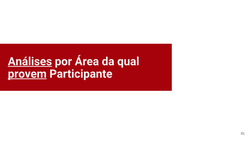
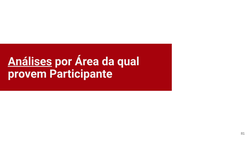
provem underline: present -> none
